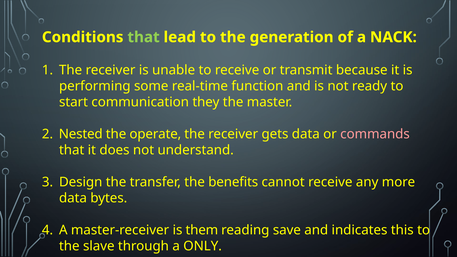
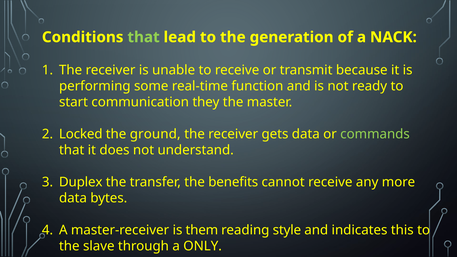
Nested: Nested -> Locked
operate: operate -> ground
commands colour: pink -> light green
Design: Design -> Duplex
save: save -> style
